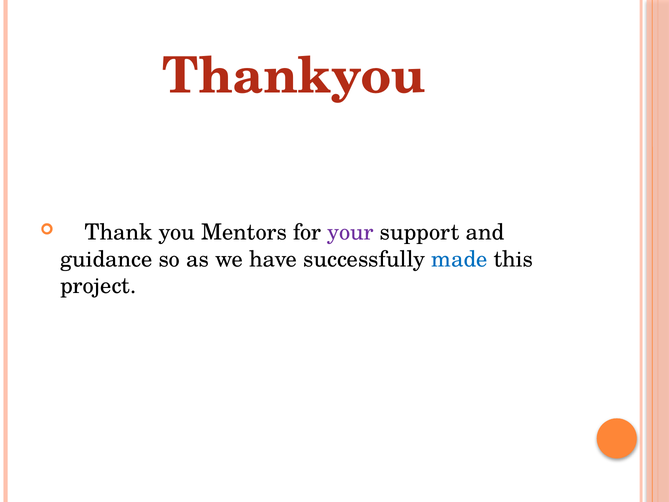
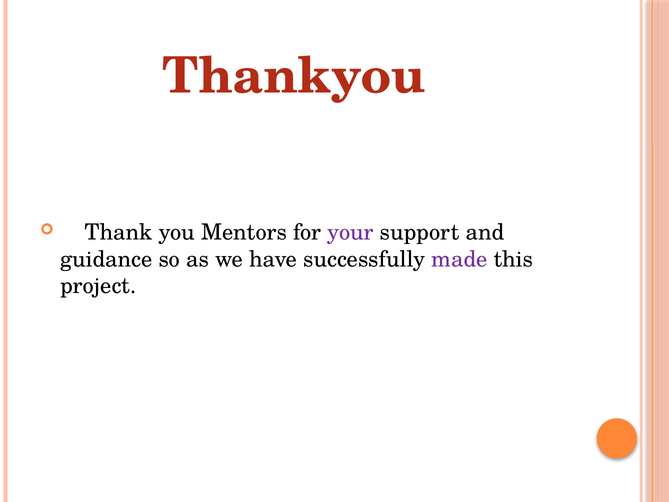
made colour: blue -> purple
